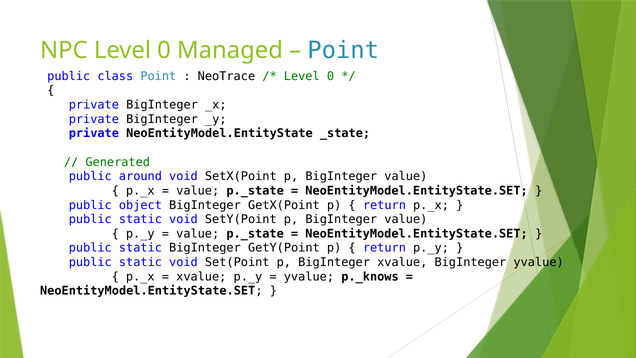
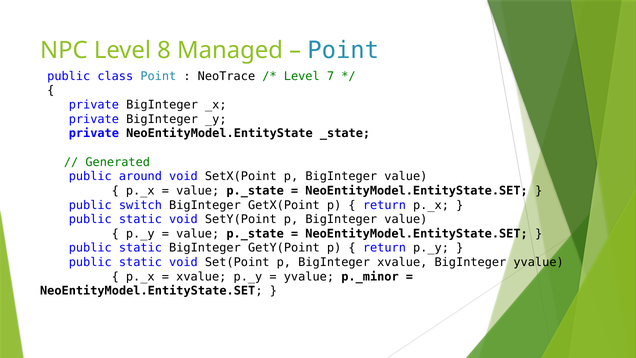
NPC Level 0: 0 -> 8
0 at (330, 76): 0 -> 7
object: object -> switch
p._knows: p._knows -> p._minor
